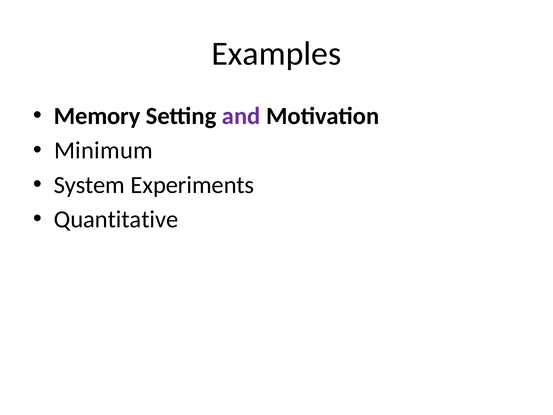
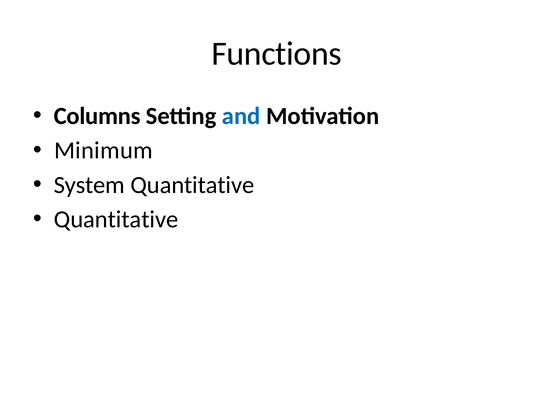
Examples: Examples -> Functions
Memory: Memory -> Columns
and colour: purple -> blue
System Experiments: Experiments -> Quantitative
